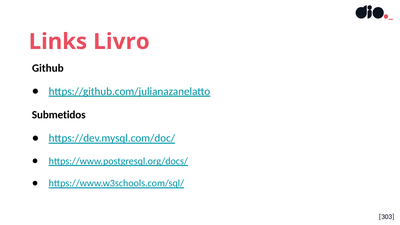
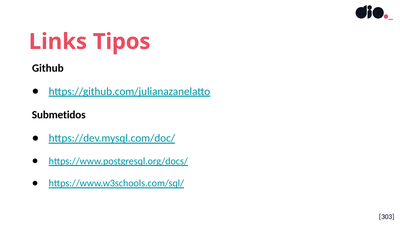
Livro: Livro -> Tipos
